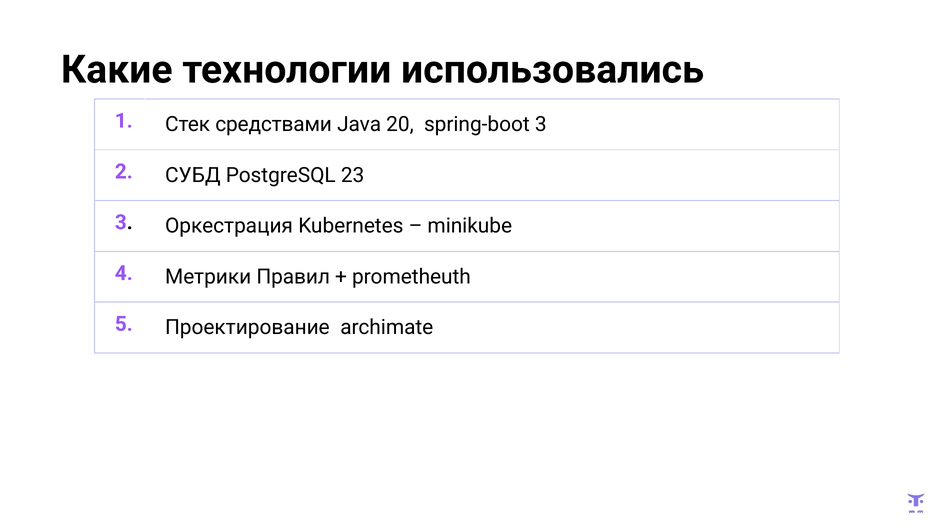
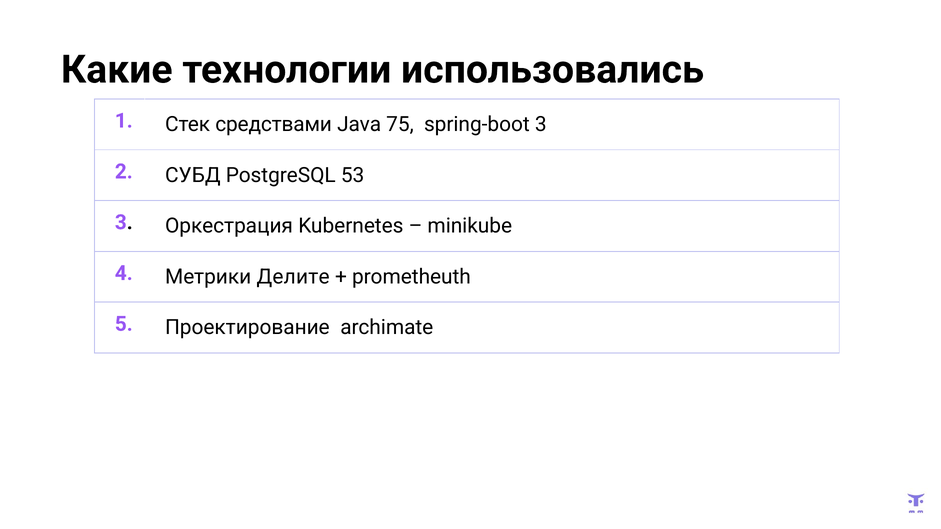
20: 20 -> 75
23: 23 -> 53
Правил: Правил -> Делите
